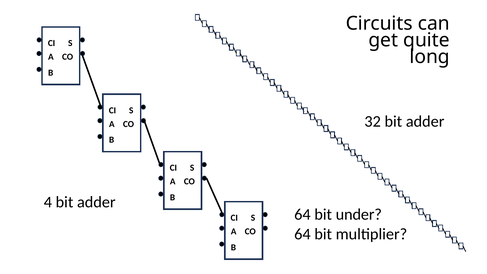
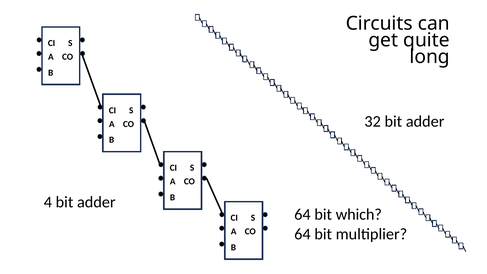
under: under -> which
